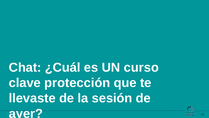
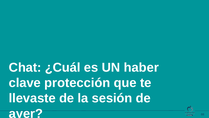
curso: curso -> haber
